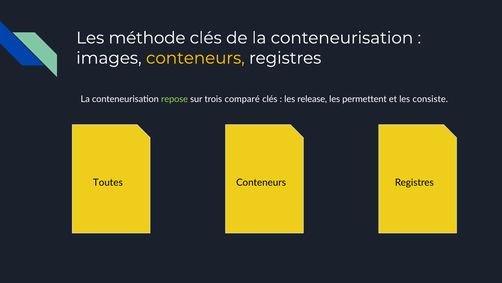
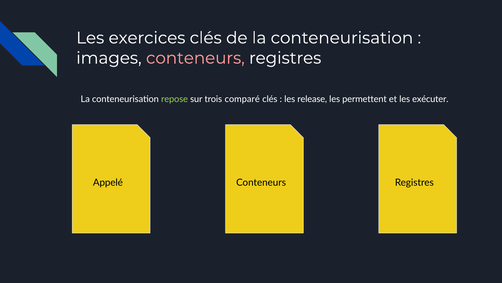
méthode: méthode -> exercices
conteneurs at (195, 58) colour: yellow -> pink
consiste: consiste -> exécuter
Toutes: Toutes -> Appelé
